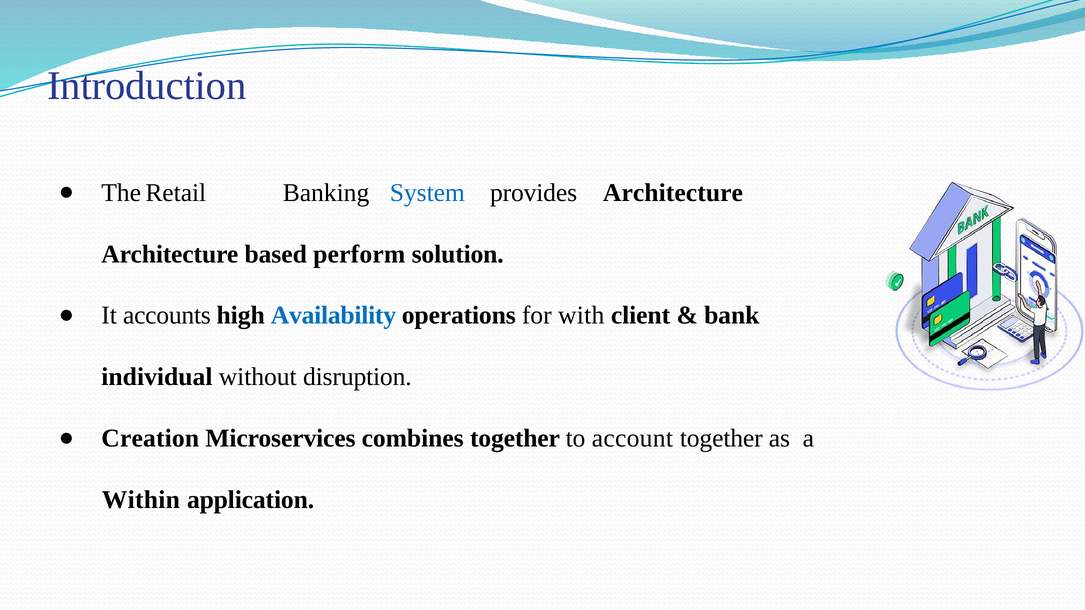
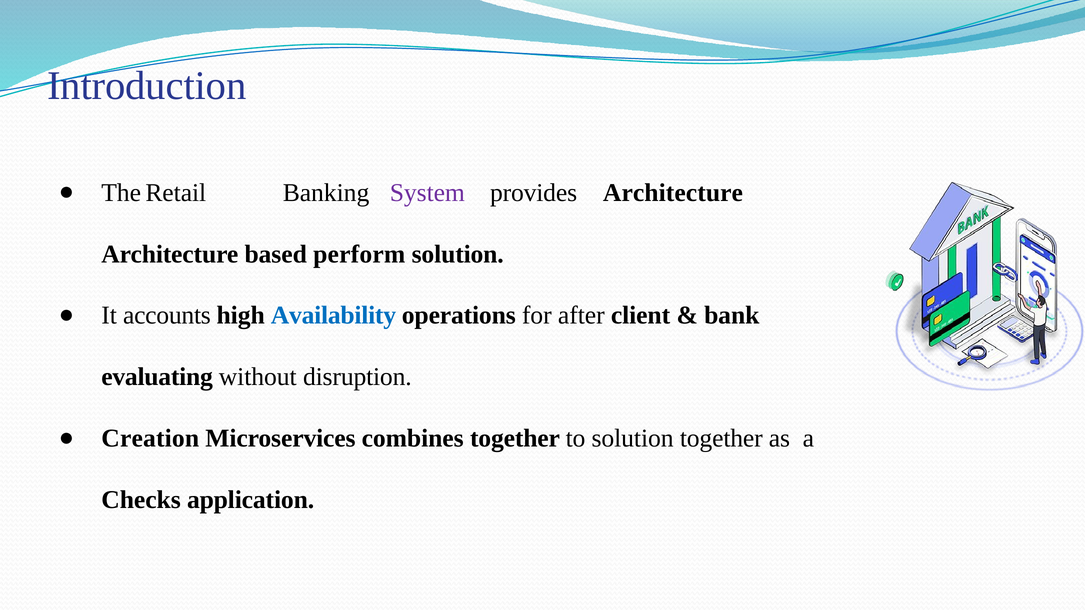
System colour: blue -> purple
with: with -> after
individual: individual -> evaluating
to account: account -> solution
Within: Within -> Checks
